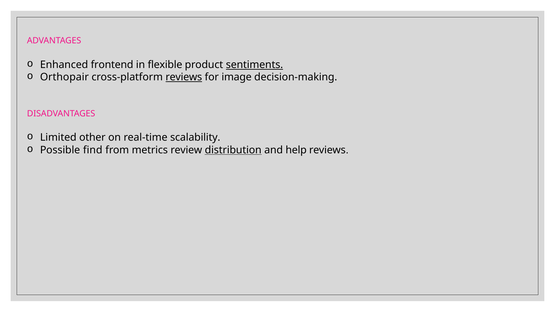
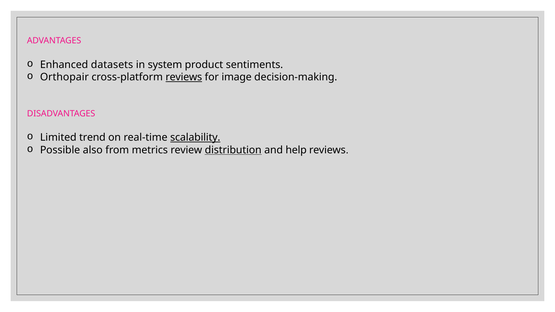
frontend: frontend -> datasets
flexible: flexible -> system
sentiments underline: present -> none
other: other -> trend
scalability underline: none -> present
find: find -> also
